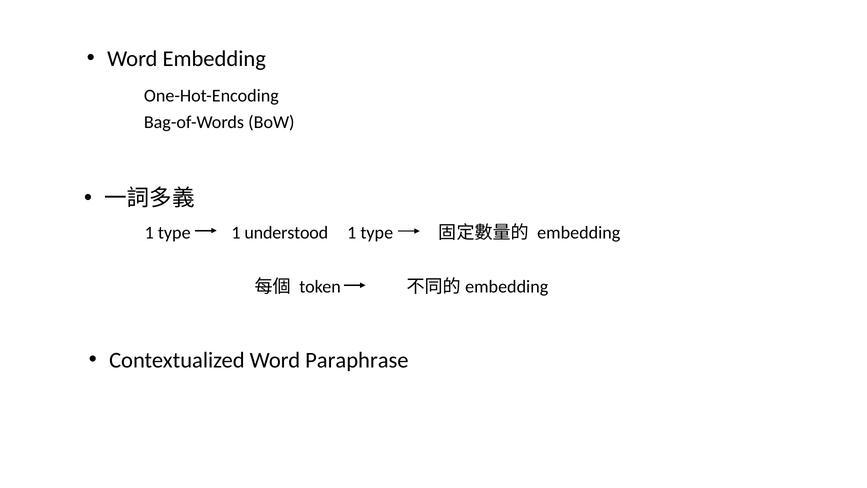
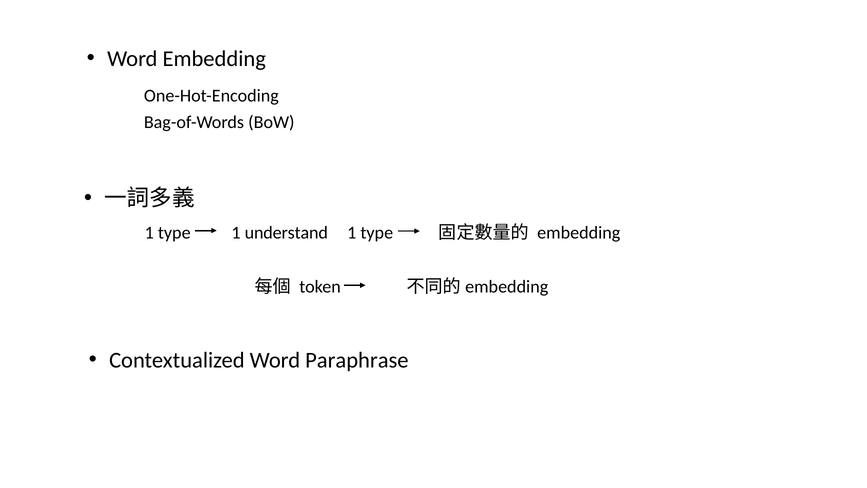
understood: understood -> understand
